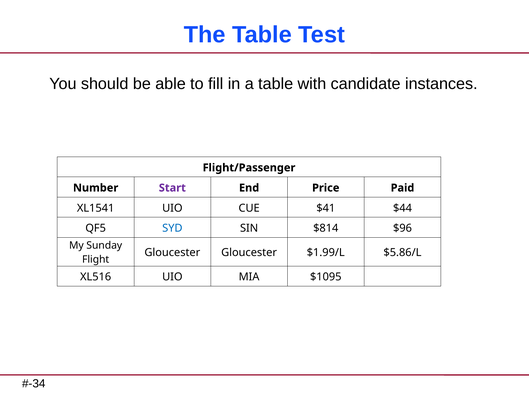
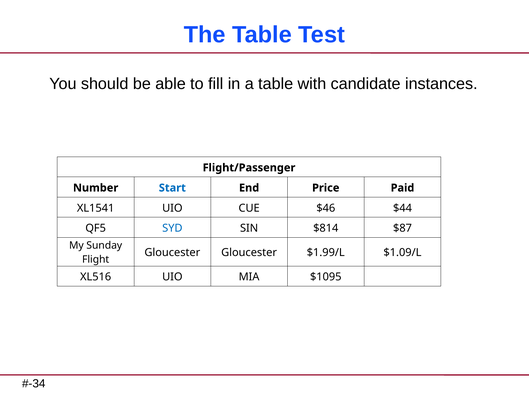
Start colour: purple -> blue
$41: $41 -> $46
$96: $96 -> $87
$5.86/L: $5.86/L -> $1.09/L
